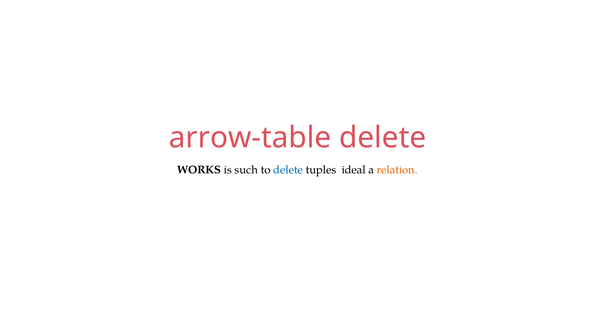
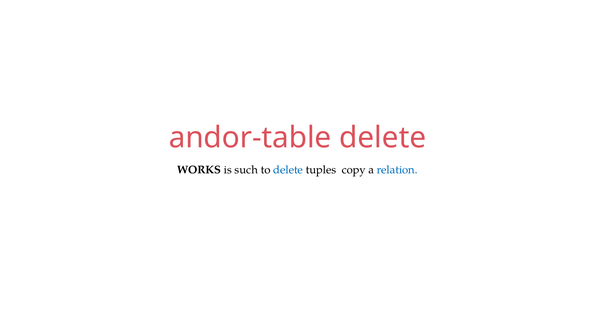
arrow-table: arrow-table -> andor-table
ideal: ideal -> copy
relation colour: orange -> blue
